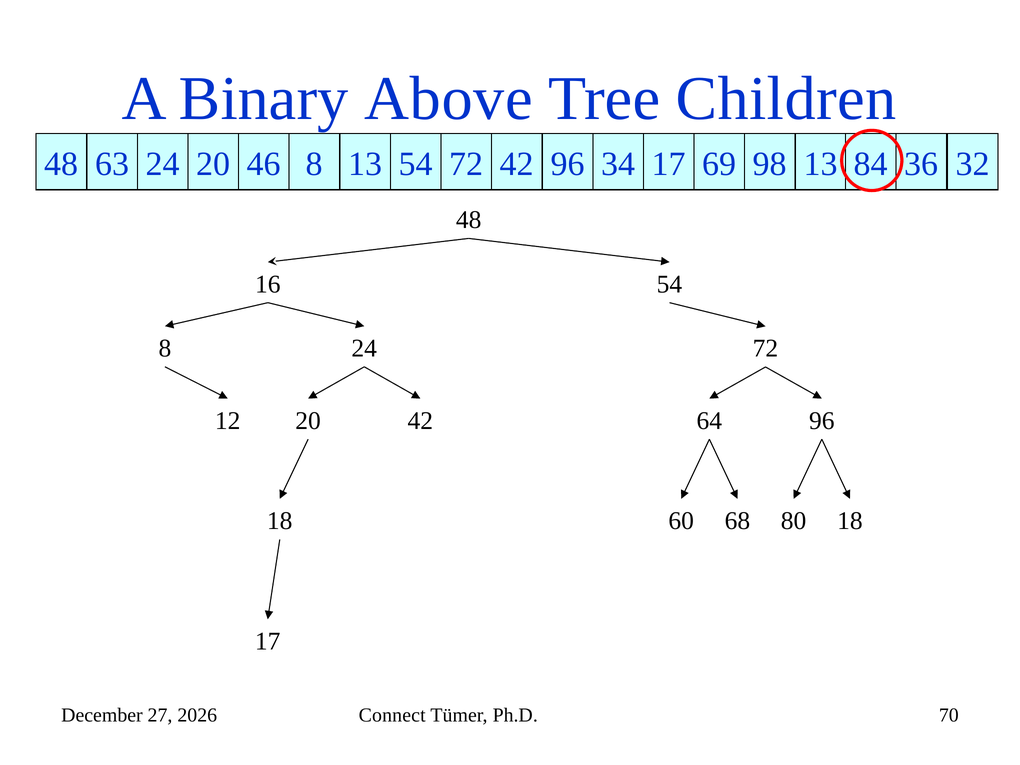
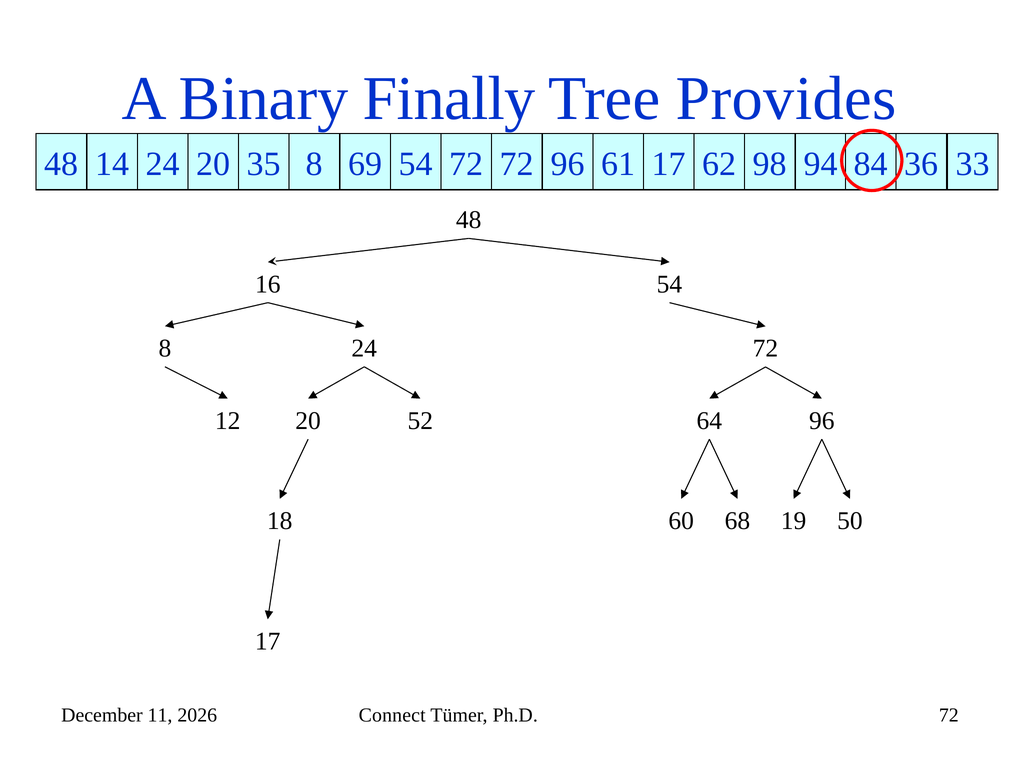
Above: Above -> Finally
Children: Children -> Provides
63: 63 -> 14
46: 46 -> 35
8 13: 13 -> 69
72 42: 42 -> 72
34: 34 -> 61
69: 69 -> 62
98 13: 13 -> 94
32: 32 -> 33
20 42: 42 -> 52
80: 80 -> 19
60 18: 18 -> 50
27: 27 -> 11
Ph.D 70: 70 -> 72
